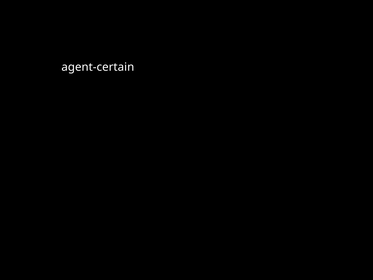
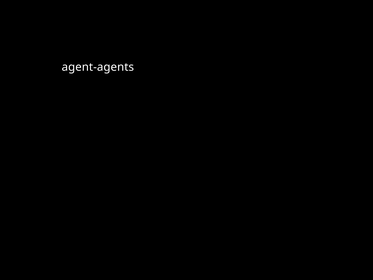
agent-certain: agent-certain -> agent-agents
